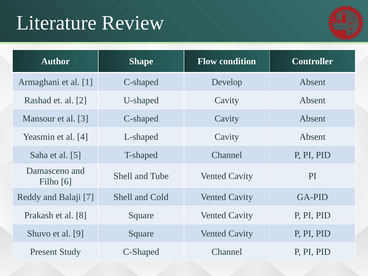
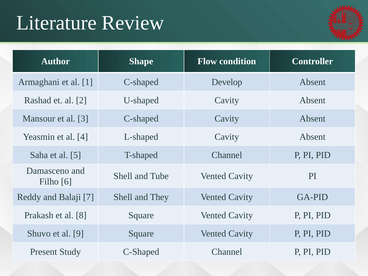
Cold: Cold -> They
